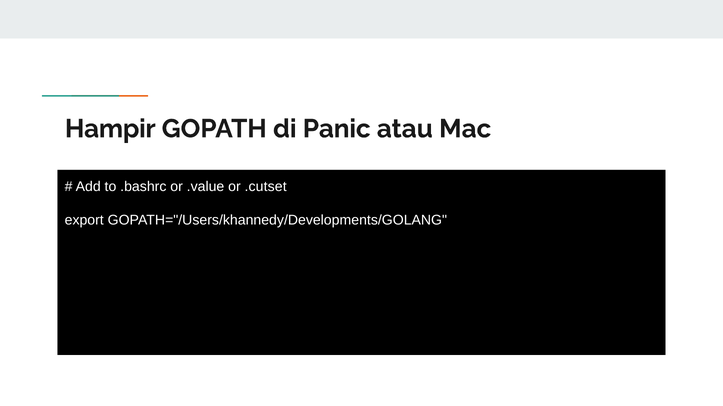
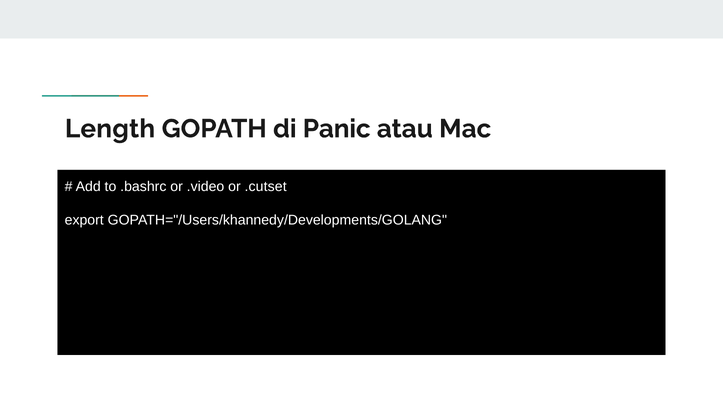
Hampir: Hampir -> Length
.value: .value -> .video
